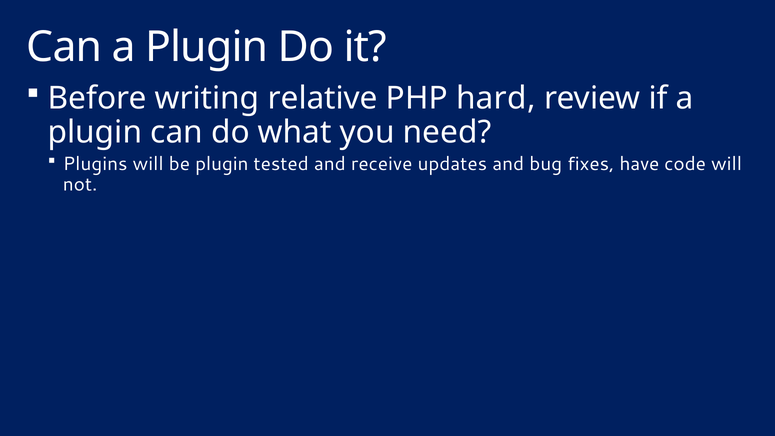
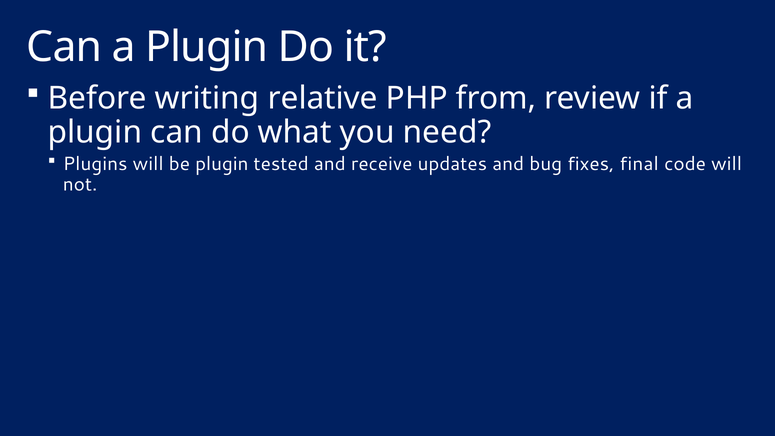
hard: hard -> from
have: have -> final
